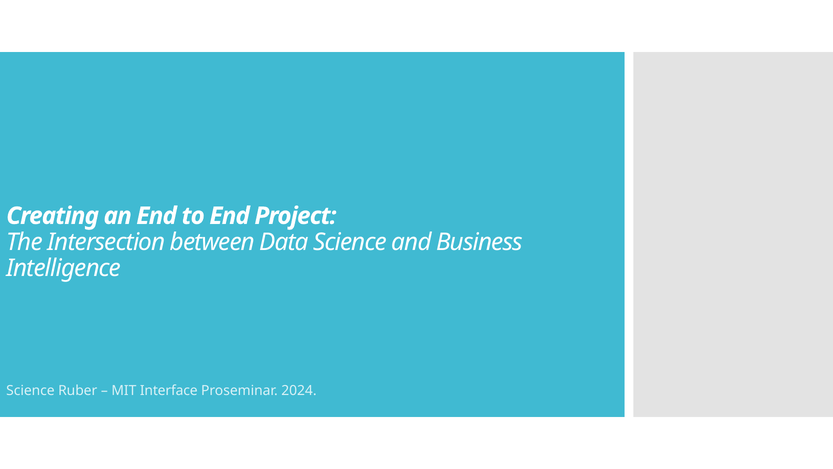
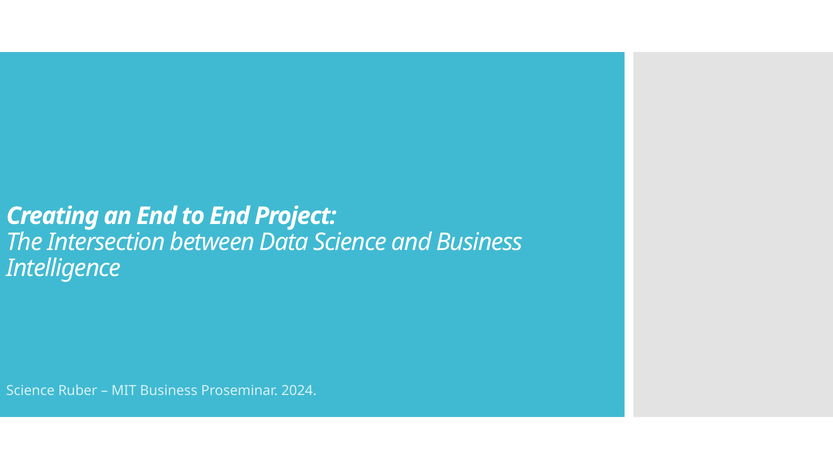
MIT Interface: Interface -> Business
